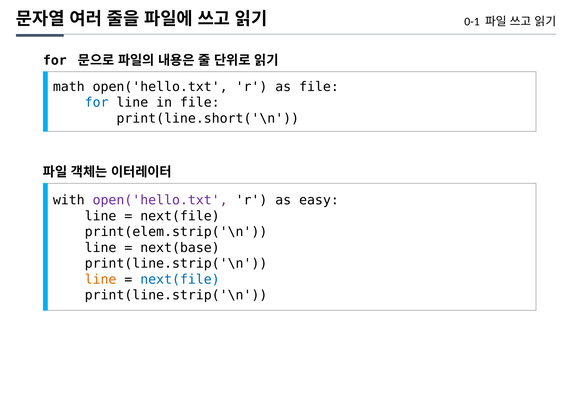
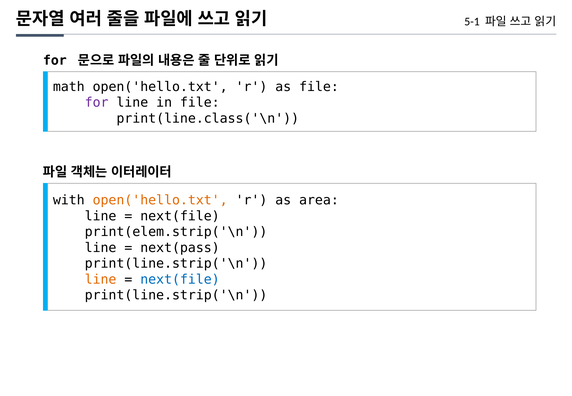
0-1: 0-1 -> 5-1
for at (97, 103) colour: blue -> purple
print(line.short('\n: print(line.short('\n -> print(line.class('\n
open('hello.txt at (160, 200) colour: purple -> orange
easy: easy -> area
next(base: next(base -> next(pass
